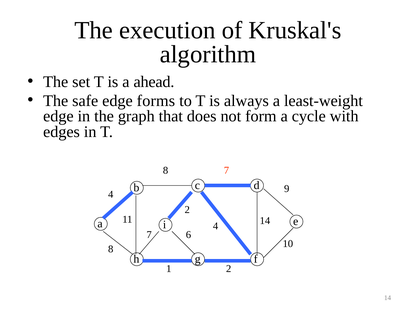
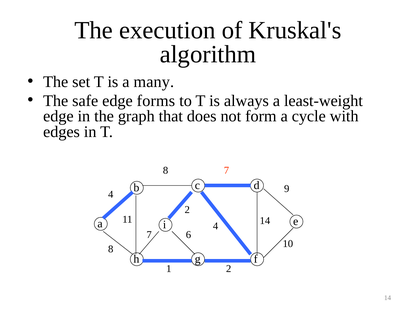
ahead: ahead -> many
